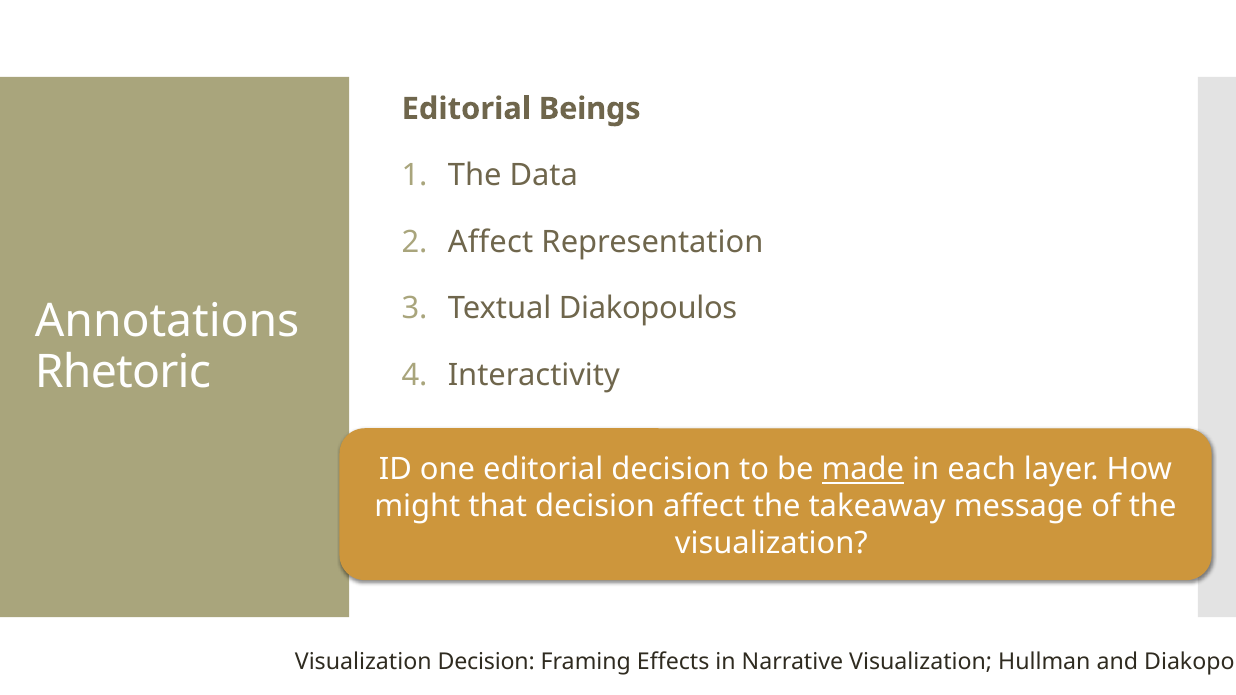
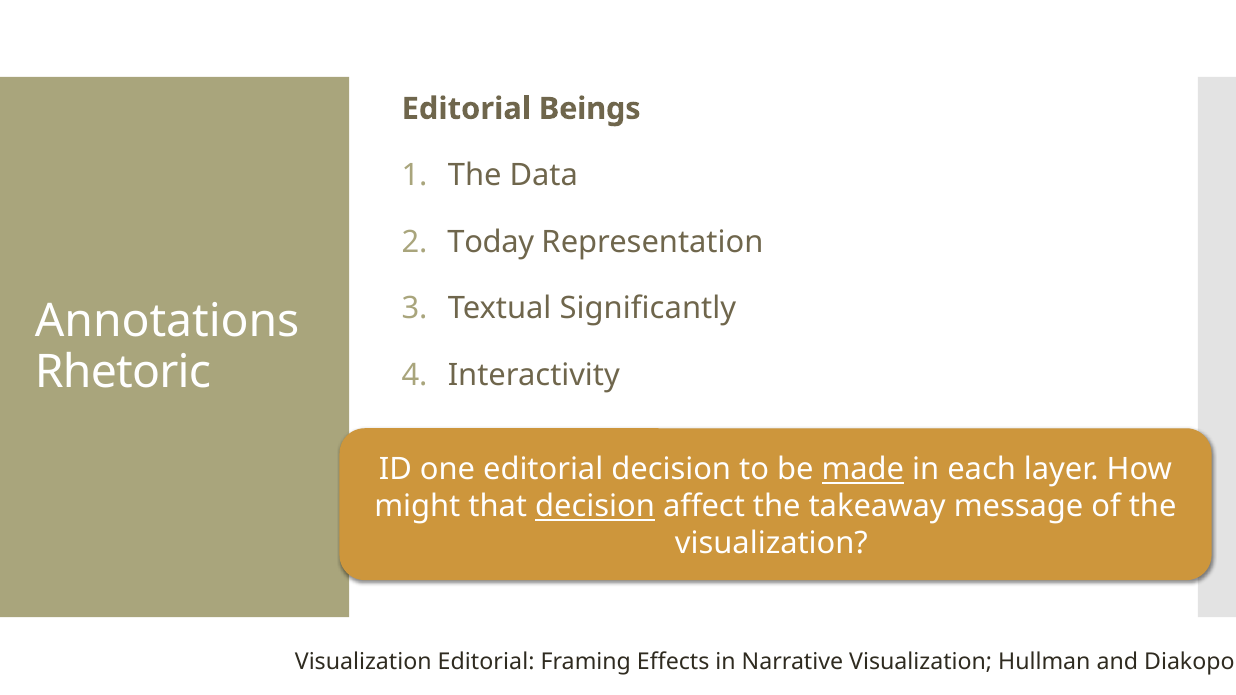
Affect at (491, 242): Affect -> Today
Textual Diakopoulos: Diakopoulos -> Significantly
decision at (595, 507) underline: none -> present
Visualization Decision: Decision -> Editorial
